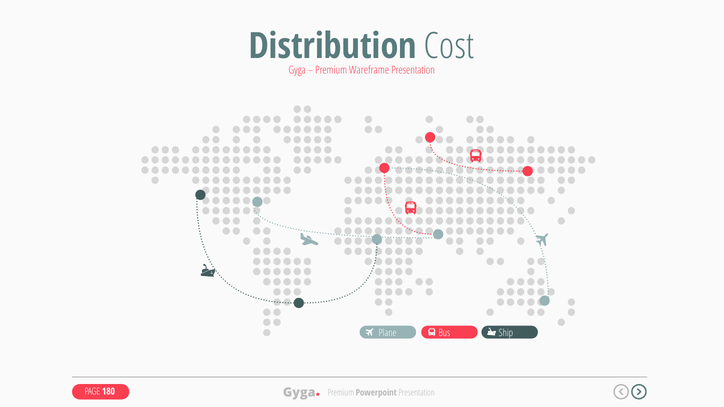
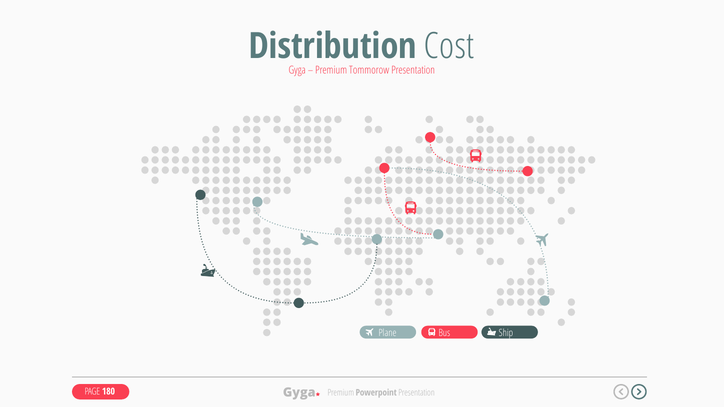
Wareframe: Wareframe -> Tommorow
